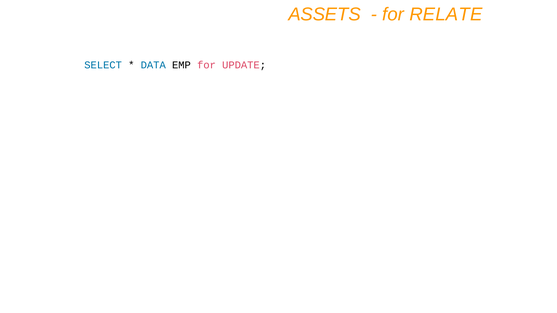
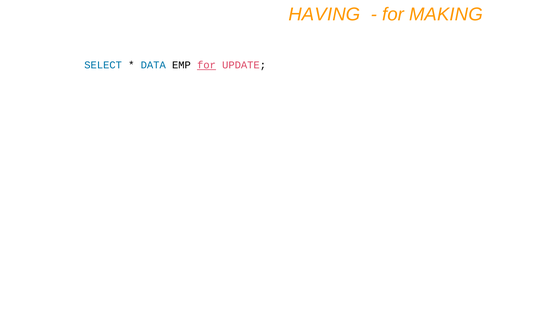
ASSETS: ASSETS -> HAVING
RELATE: RELATE -> MAKING
for at (206, 65) underline: none -> present
